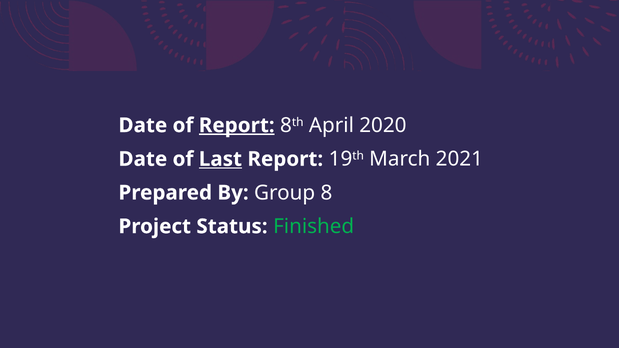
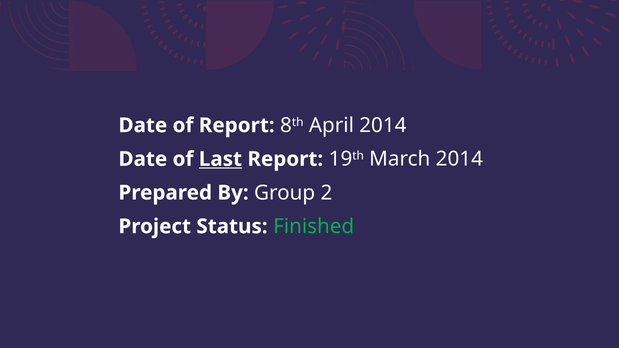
Report at (237, 125) underline: present -> none
April 2020: 2020 -> 2014
March 2021: 2021 -> 2014
8: 8 -> 2
